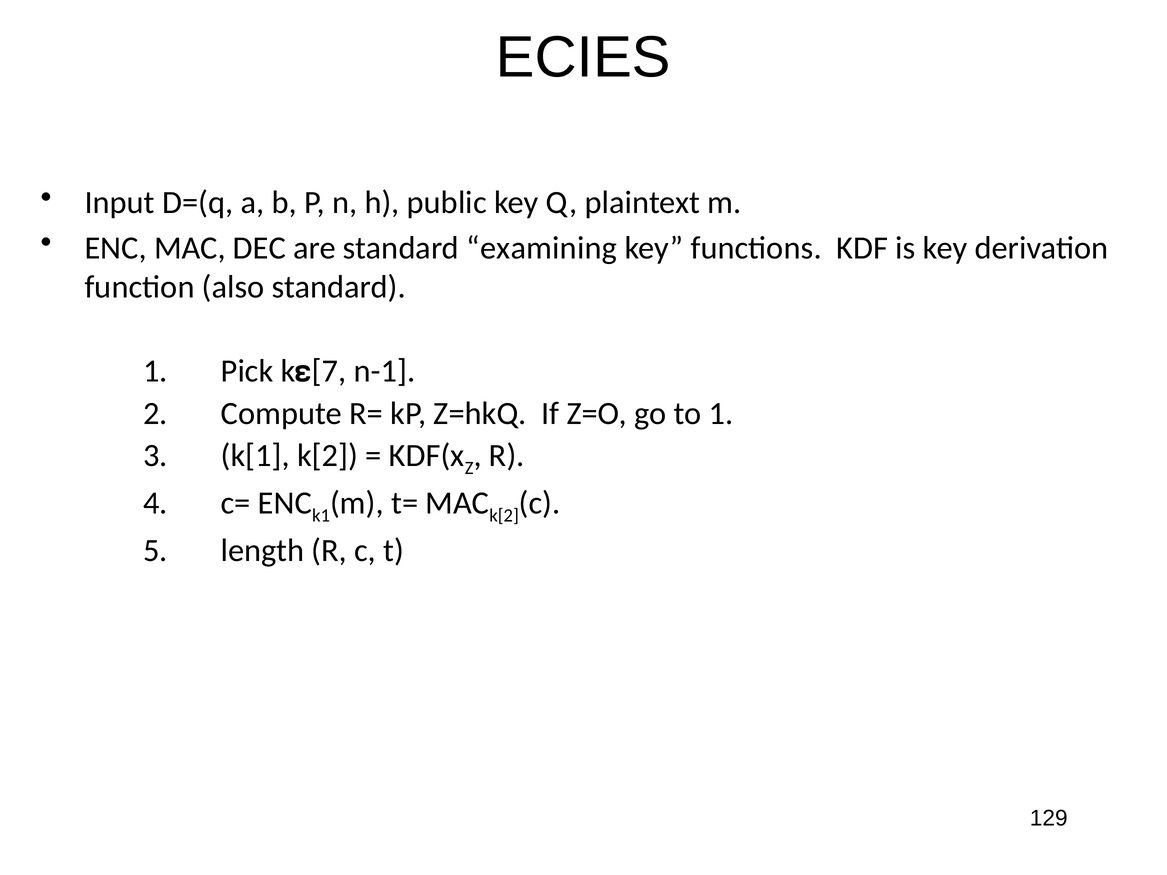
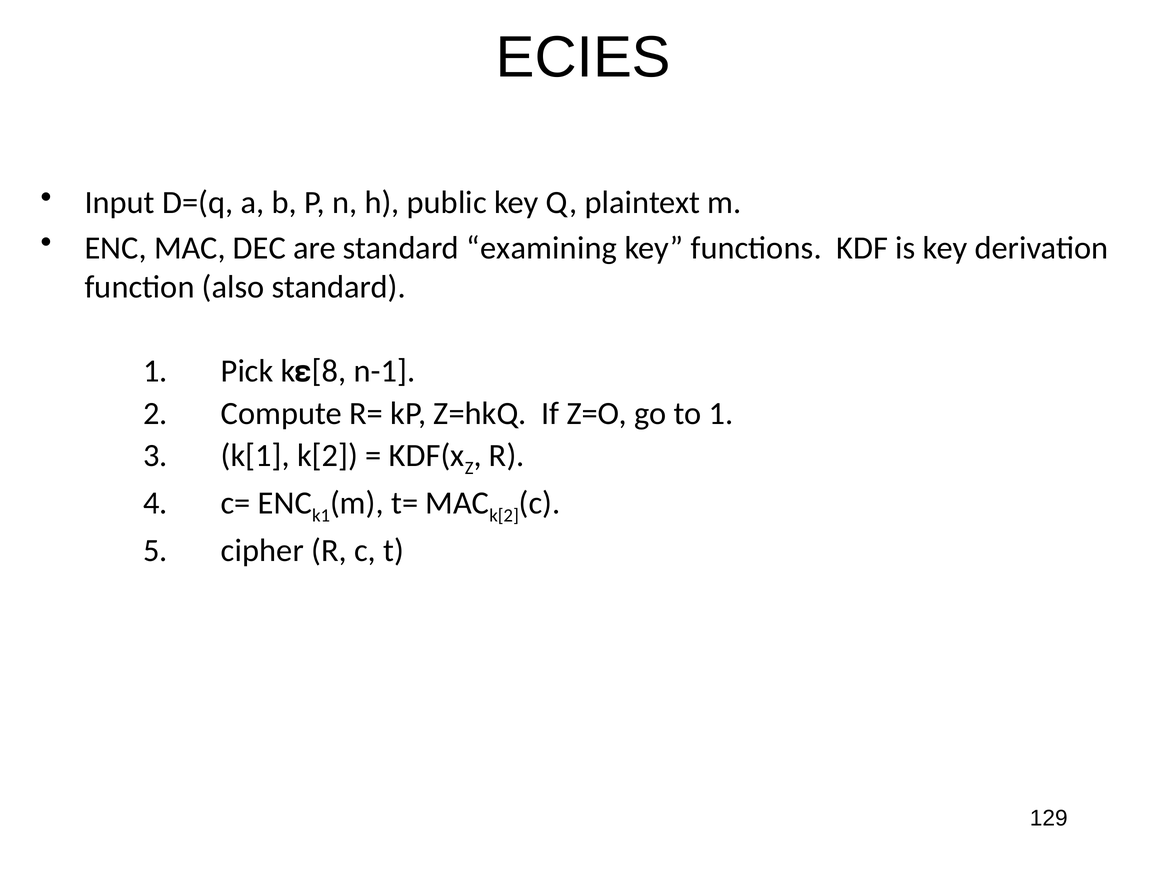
7: 7 -> 8
length: length -> cipher
